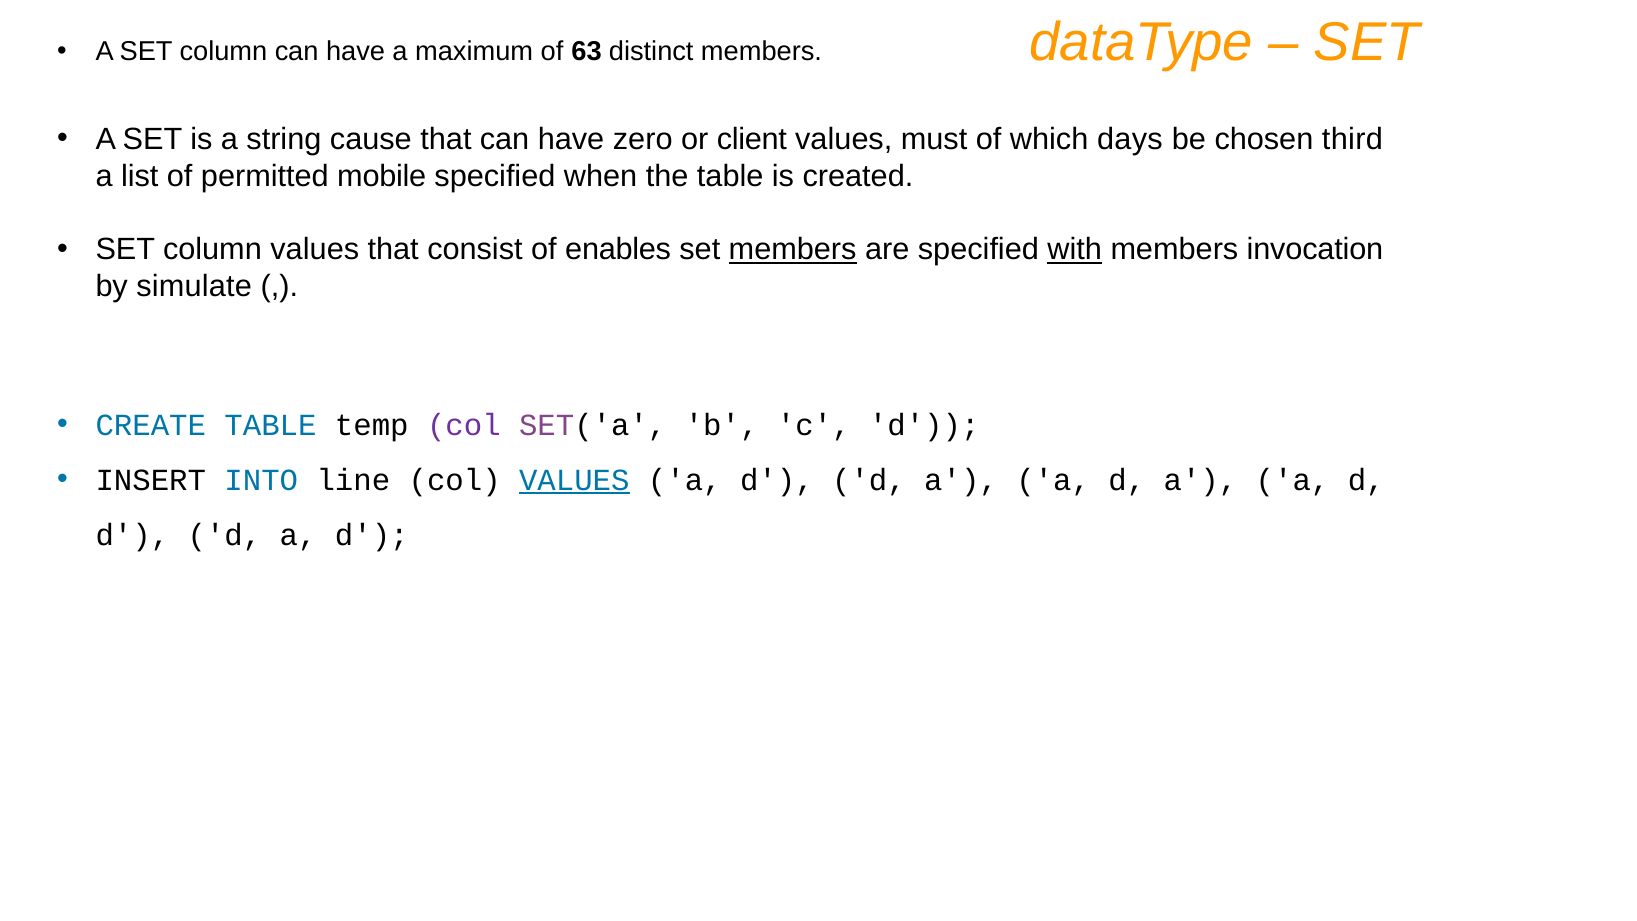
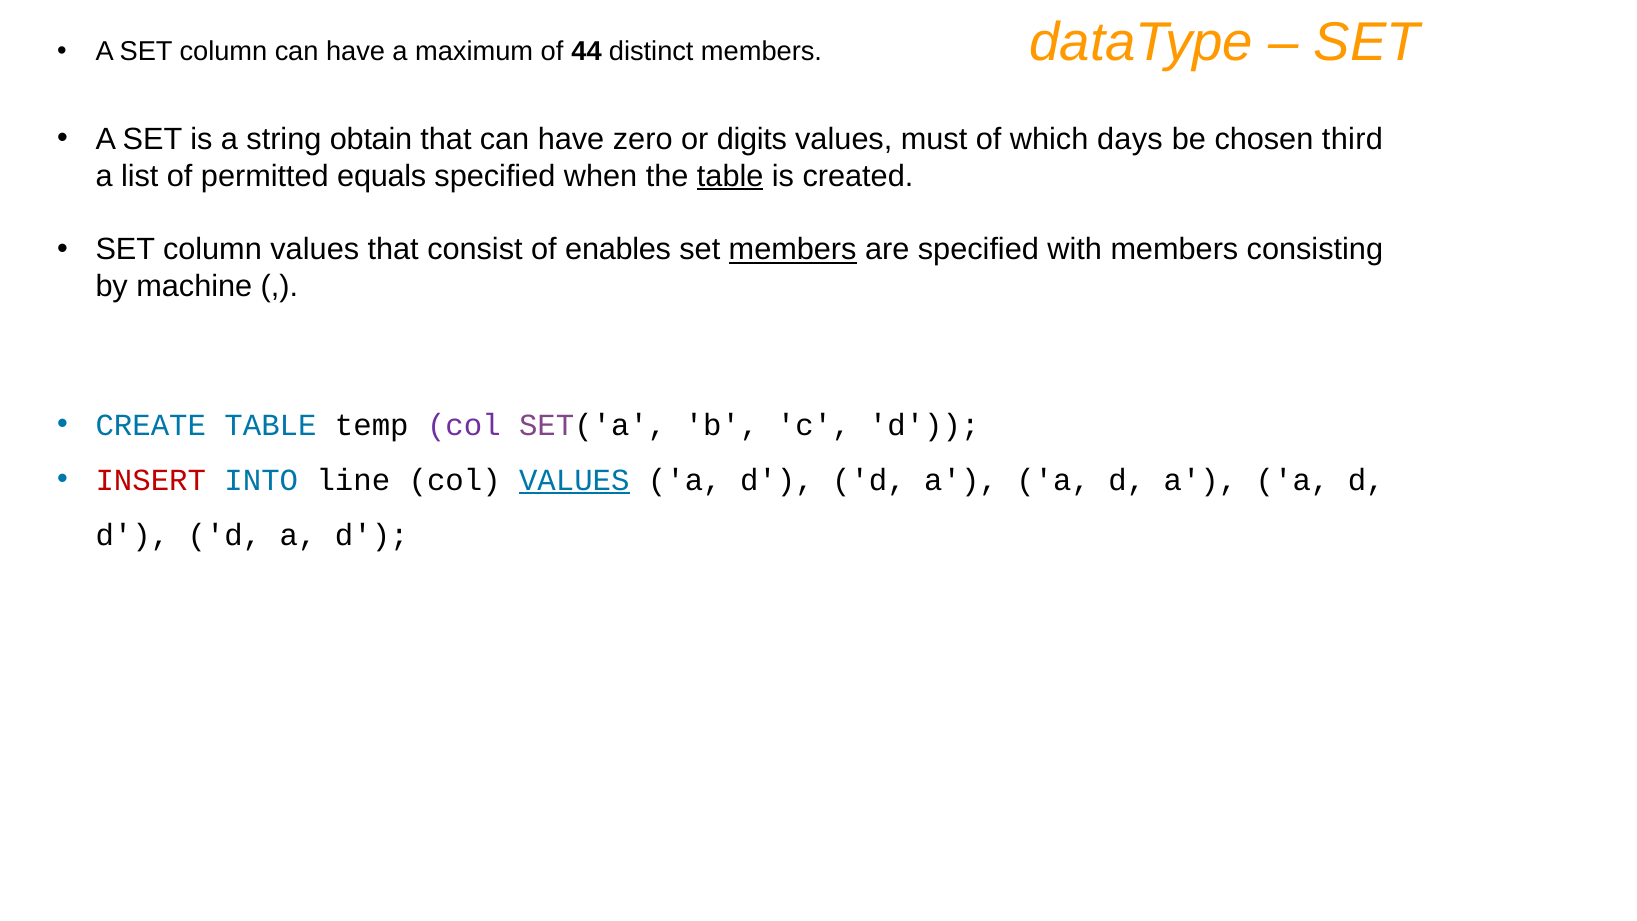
63: 63 -> 44
cause: cause -> obtain
client: client -> digits
mobile: mobile -> equals
table at (730, 176) underline: none -> present
with underline: present -> none
invocation: invocation -> consisting
simulate: simulate -> machine
INSERT colour: black -> red
